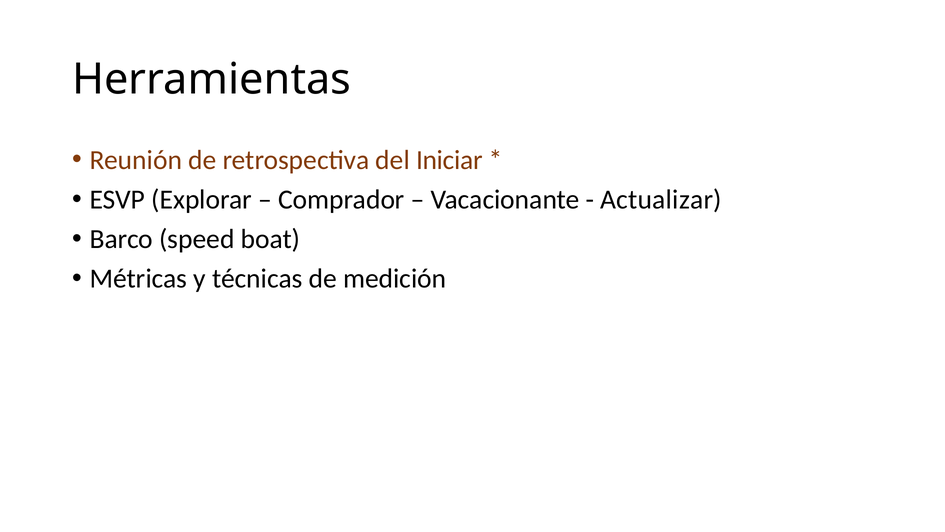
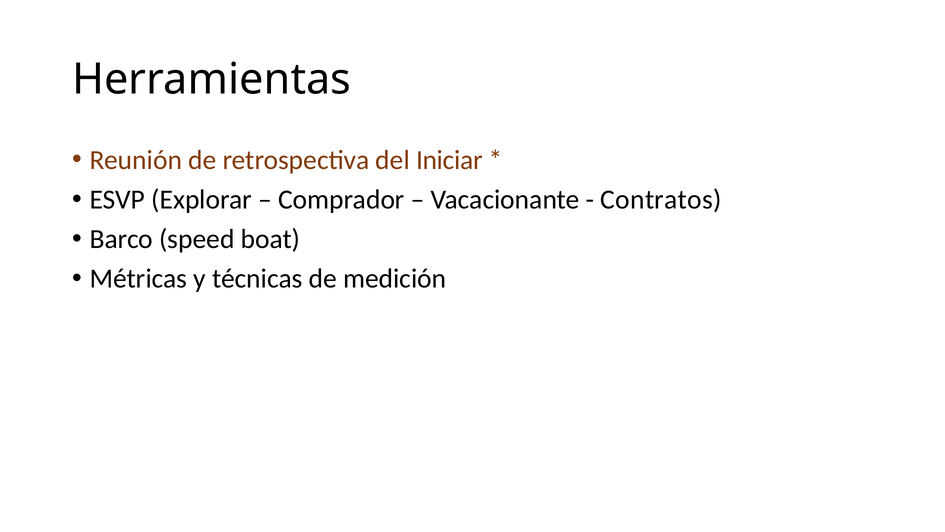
Actualizar: Actualizar -> Contratos
